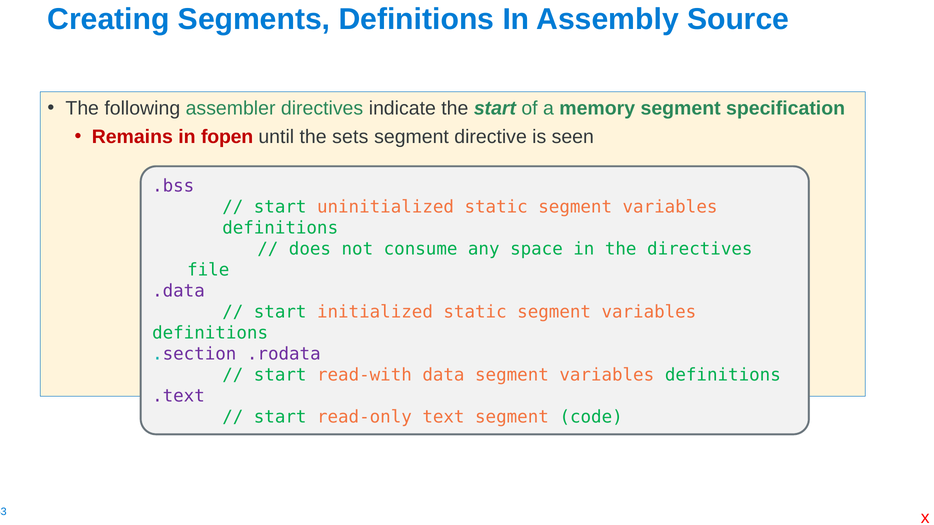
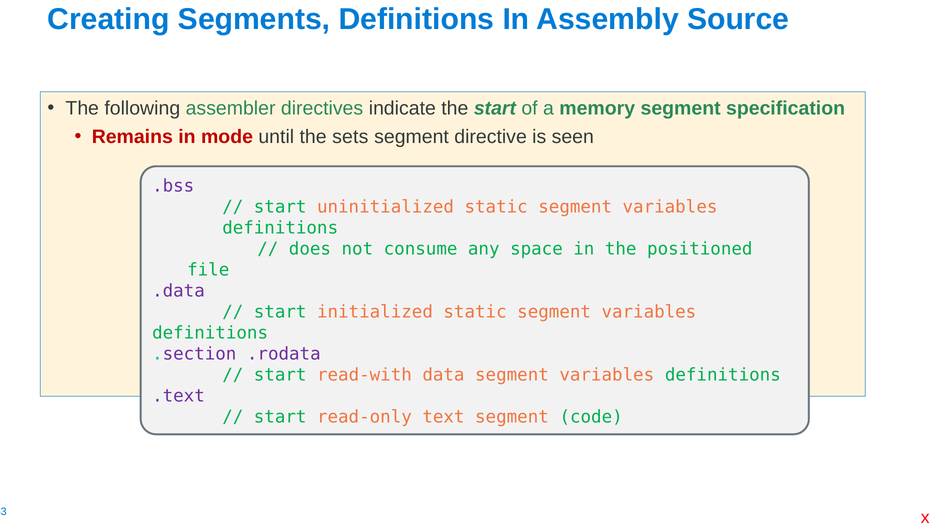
fopen: fopen -> mode
the directives: directives -> positioned
